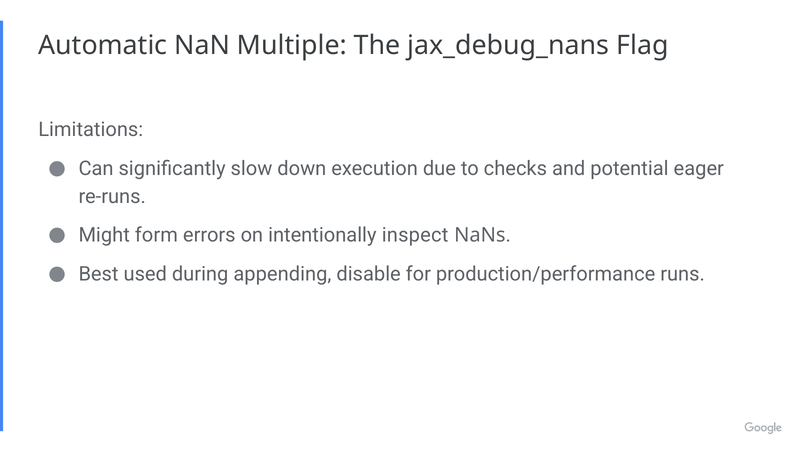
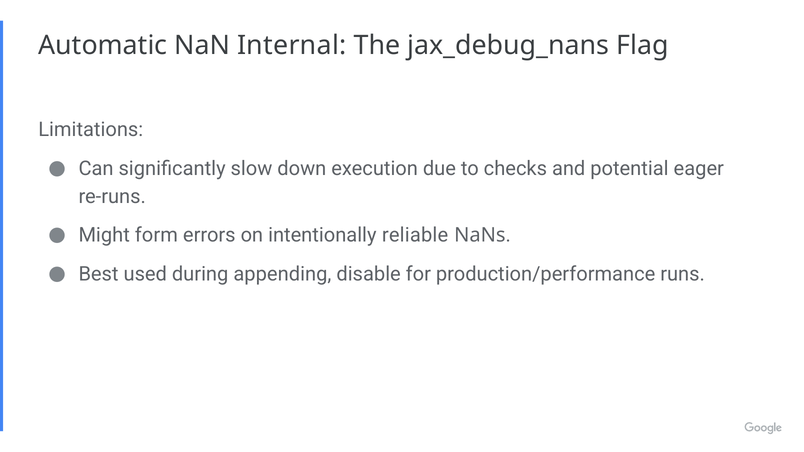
Multiple: Multiple -> Internal
inspect: inspect -> reliable
